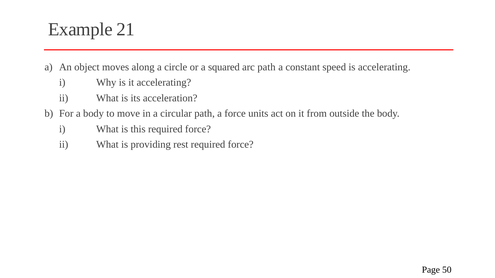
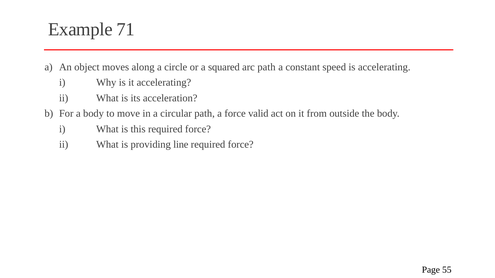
21: 21 -> 71
units: units -> valid
rest: rest -> line
50: 50 -> 55
